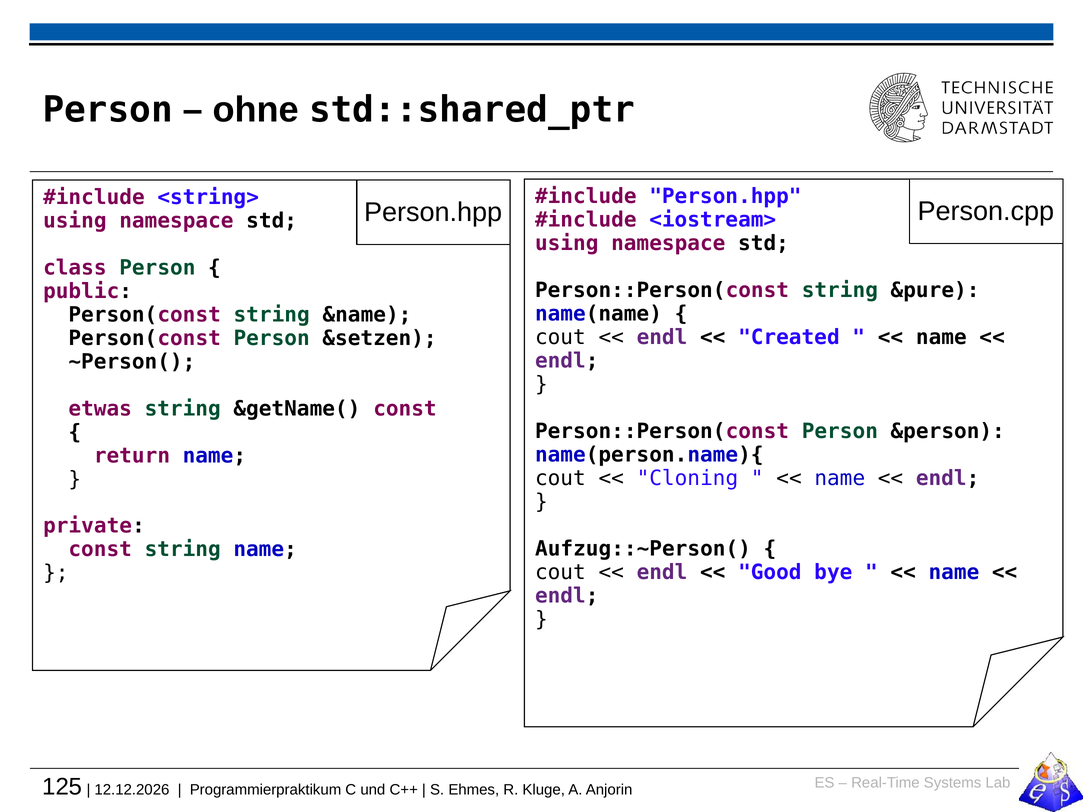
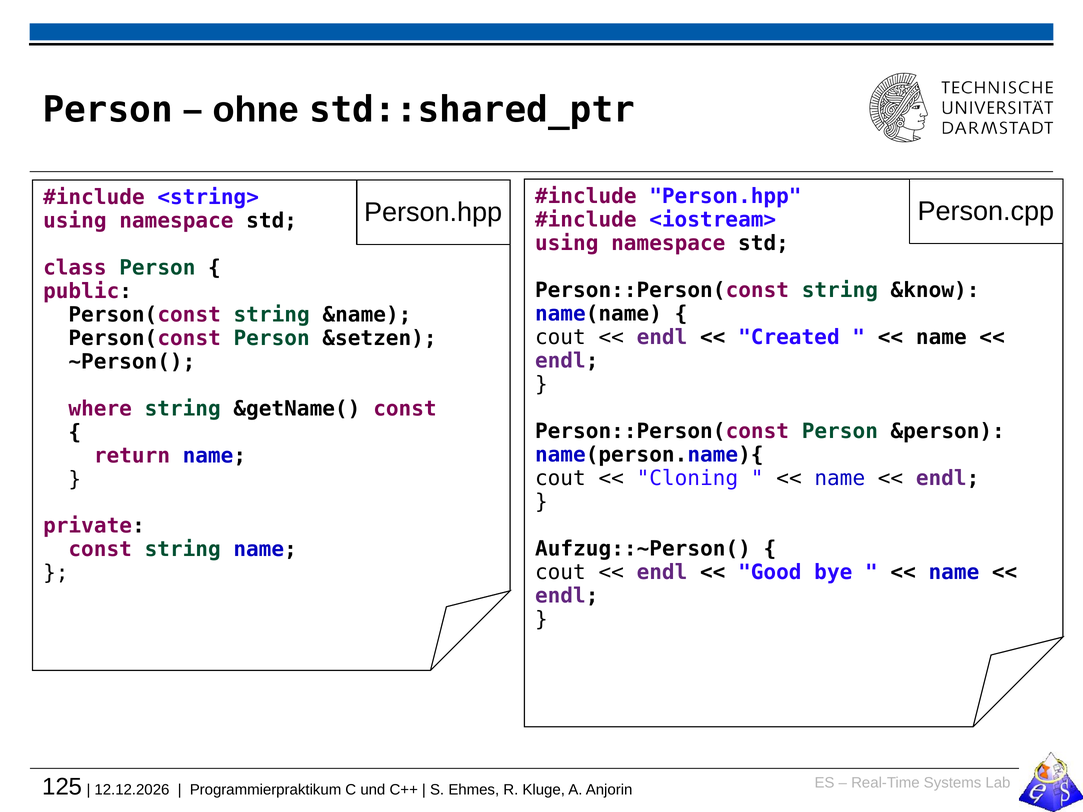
&pure: &pure -> &know
etwas: etwas -> where
